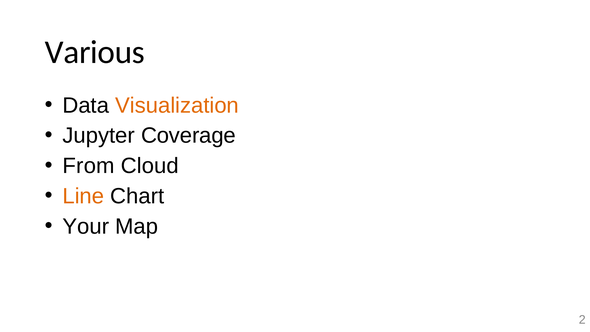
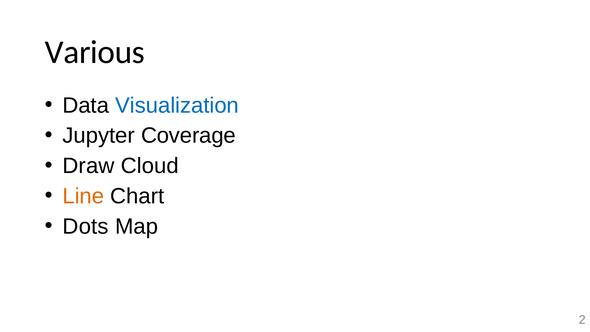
Visualization colour: orange -> blue
From: From -> Draw
Your: Your -> Dots
